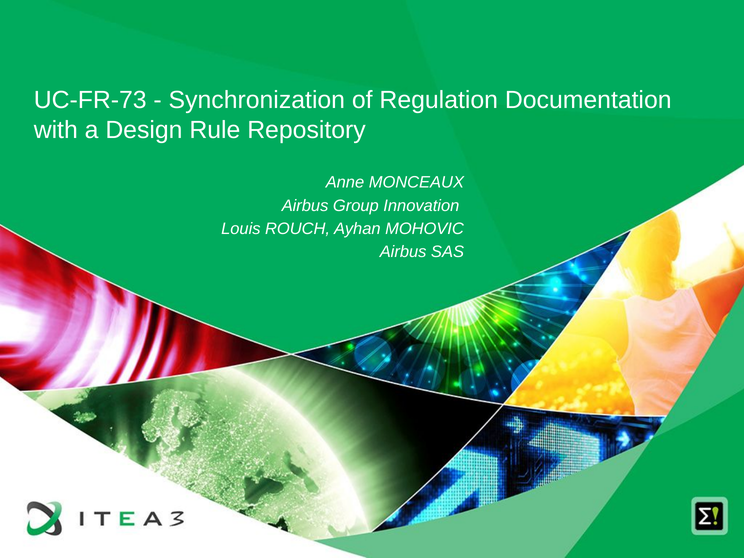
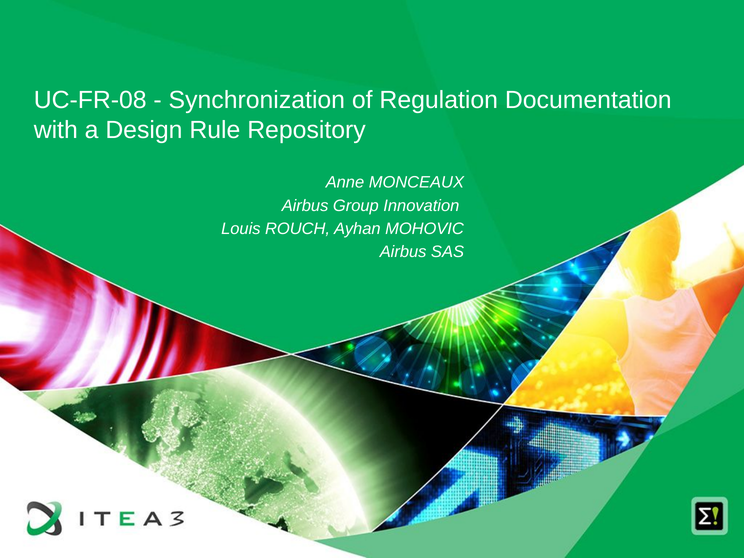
UC-FR-73: UC-FR-73 -> UC-FR-08
